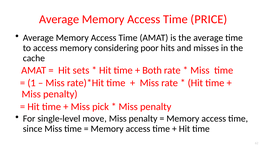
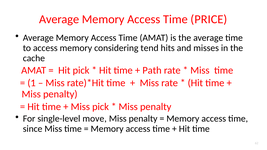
poor: poor -> tend
Hit sets: sets -> pick
Both: Both -> Path
